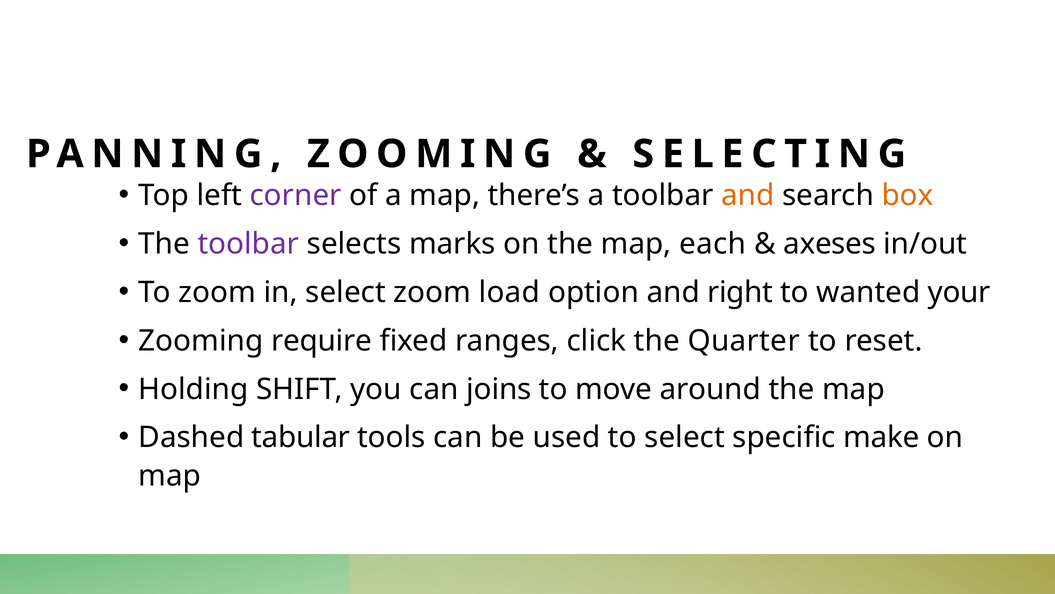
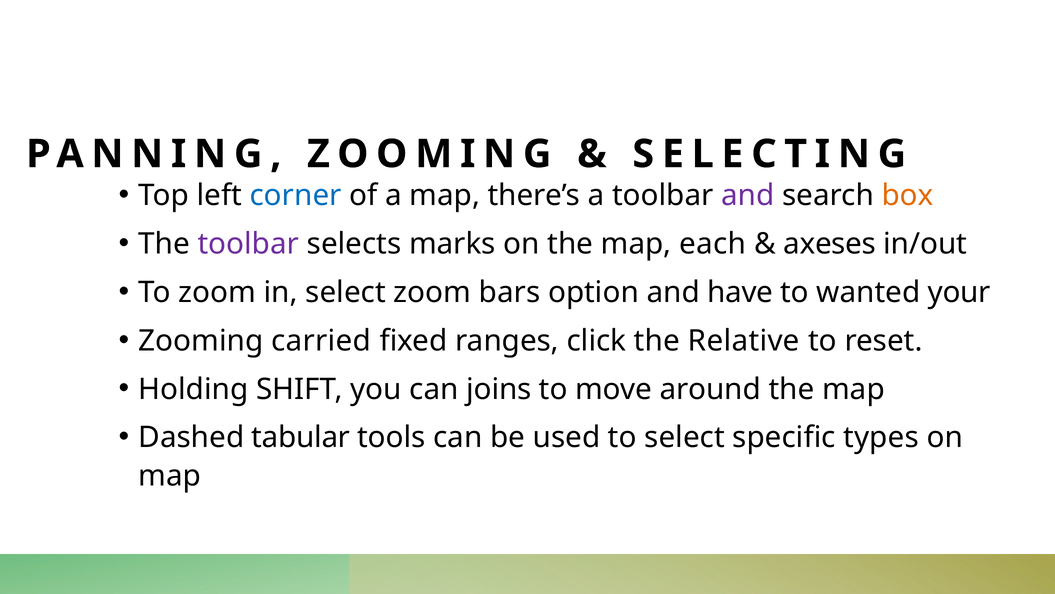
corner colour: purple -> blue
and at (748, 195) colour: orange -> purple
load: load -> bars
right: right -> have
require: require -> carried
Quarter: Quarter -> Relative
make: make -> types
